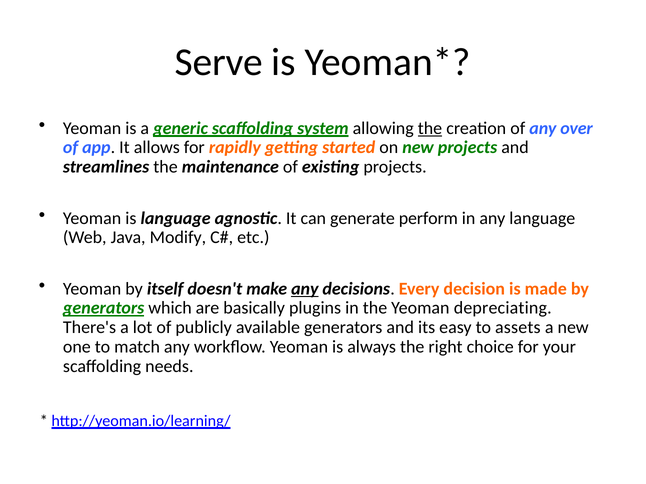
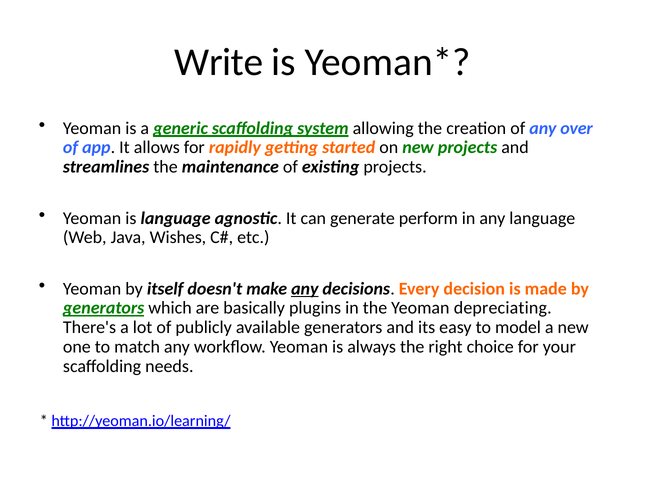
Serve: Serve -> Write
the at (430, 128) underline: present -> none
Modify: Modify -> Wishes
assets: assets -> model
